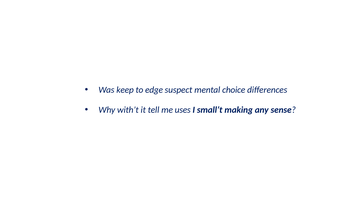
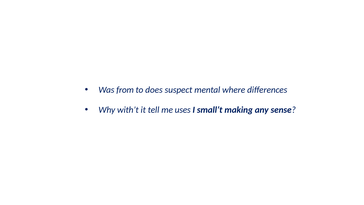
keep: keep -> from
edge: edge -> does
choice: choice -> where
